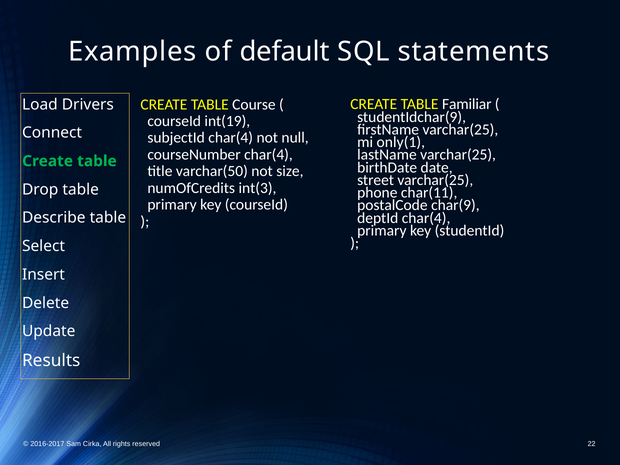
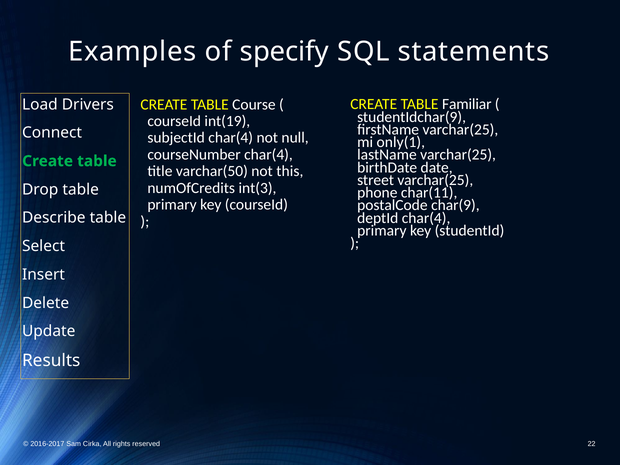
default: default -> specify
size: size -> this
